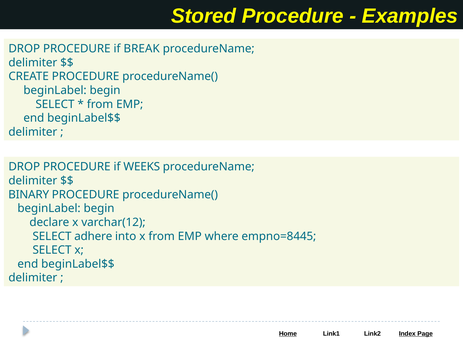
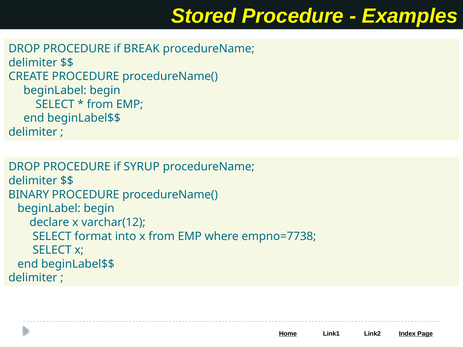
WEEKS: WEEKS -> SYRUP
adhere: adhere -> format
empno=8445: empno=8445 -> empno=7738
